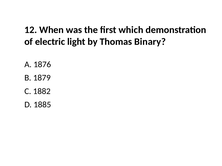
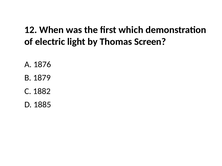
Binary: Binary -> Screen
